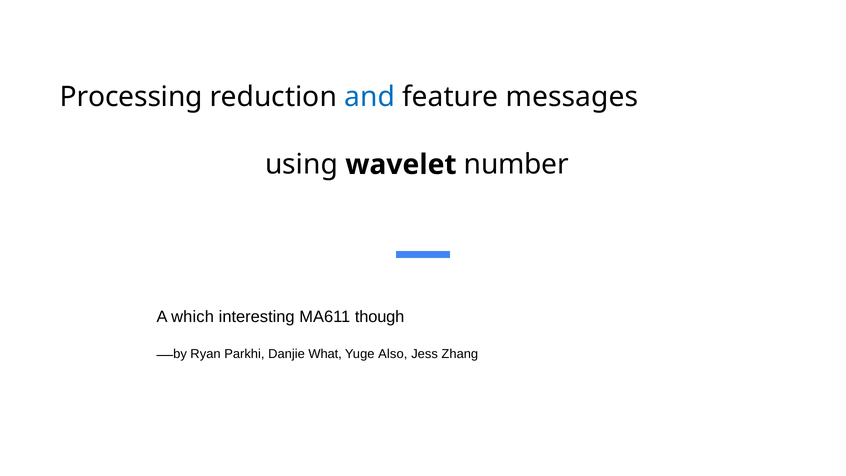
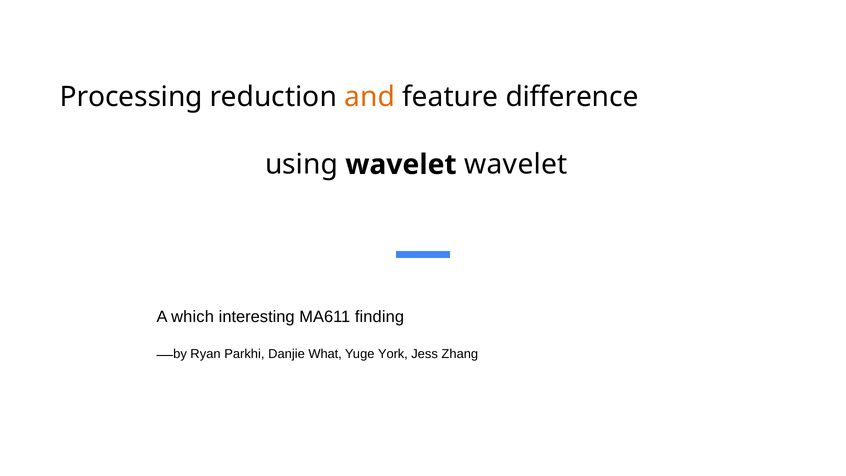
and colour: blue -> orange
messages: messages -> difference
wavelet number: number -> wavelet
though: though -> finding
Also: Also -> York
